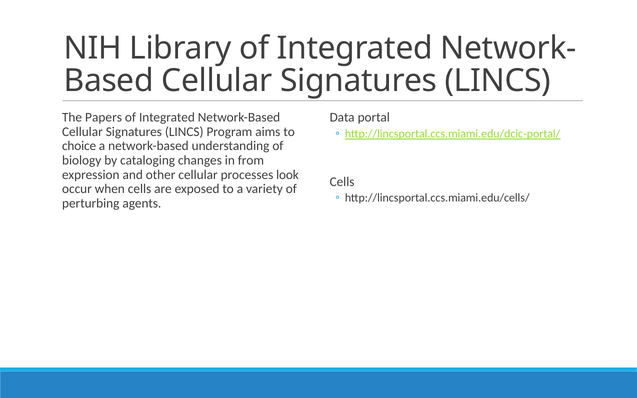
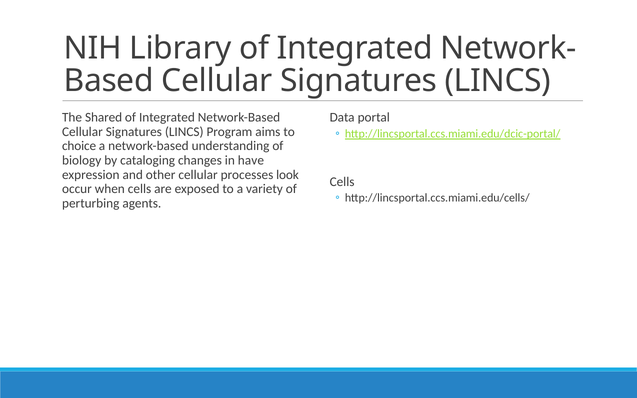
Papers: Papers -> Shared
from: from -> have
